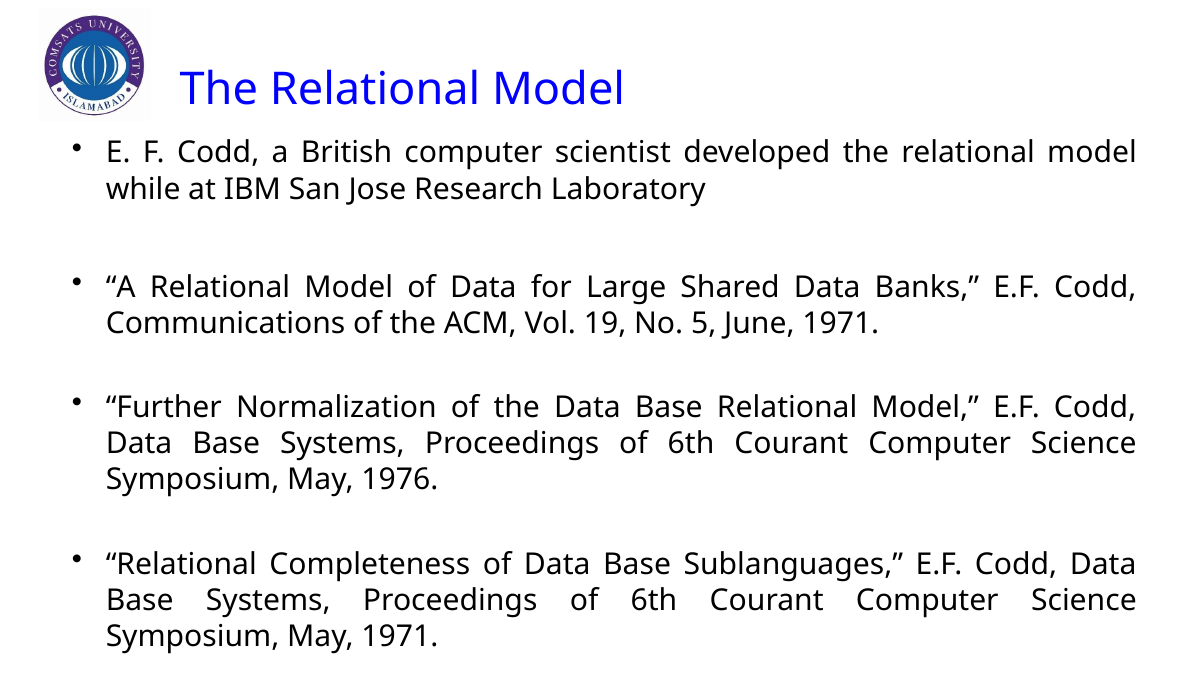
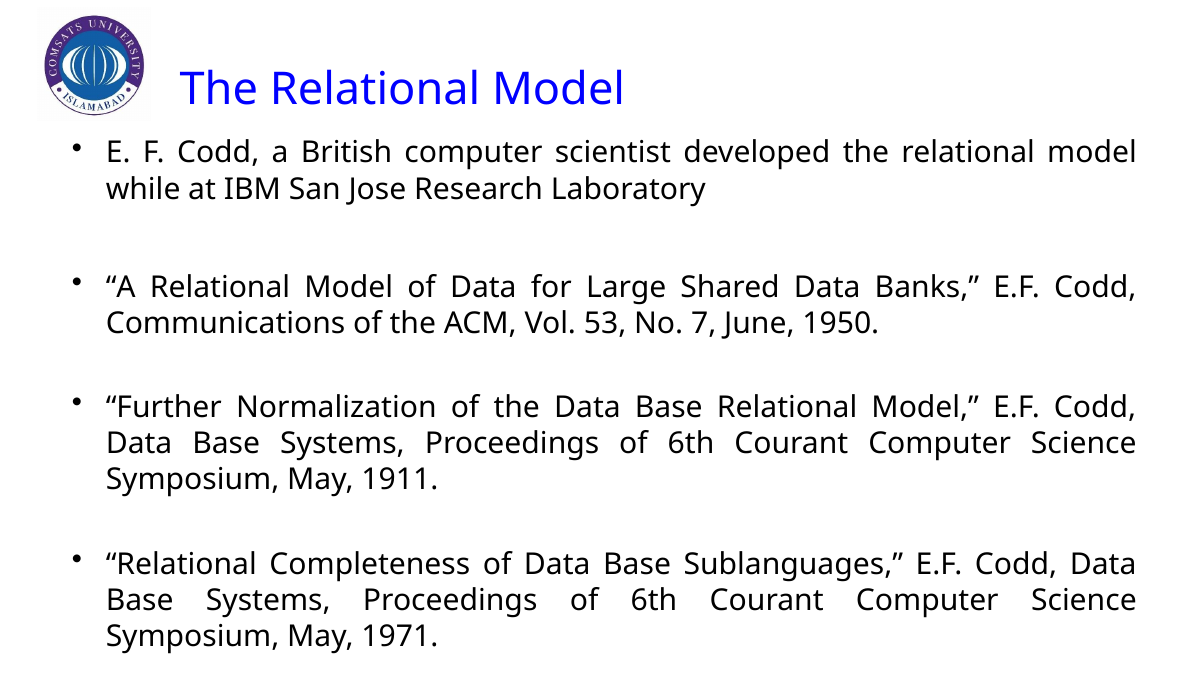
19: 19 -> 53
5: 5 -> 7
June 1971: 1971 -> 1950
1976: 1976 -> 1911
